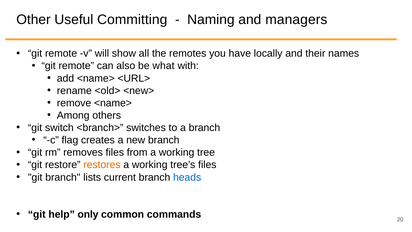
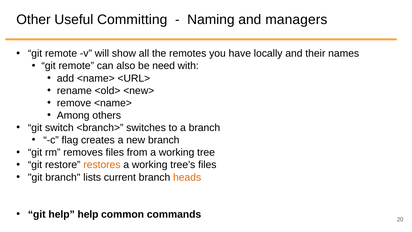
what: what -> need
heads colour: blue -> orange
help only: only -> help
